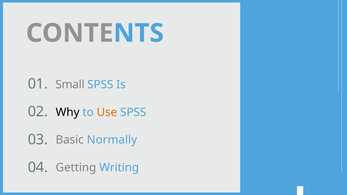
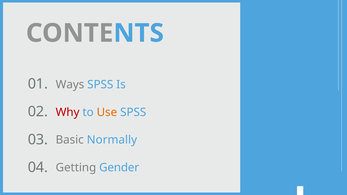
Small: Small -> Ways
Why colour: black -> red
Writing: Writing -> Gender
